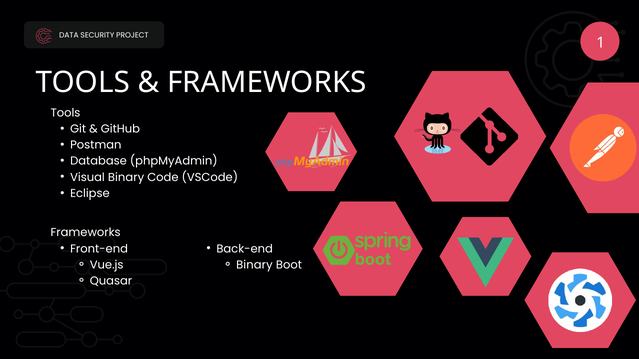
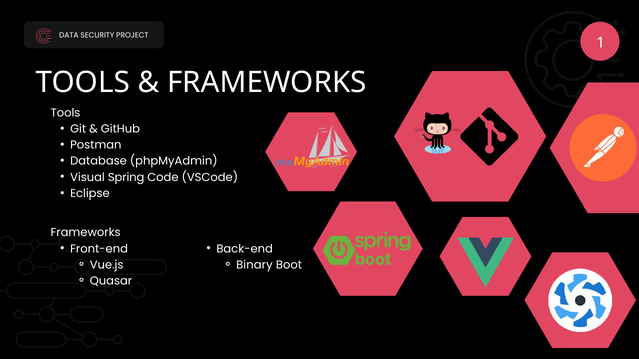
Visual Binary: Binary -> Spring
